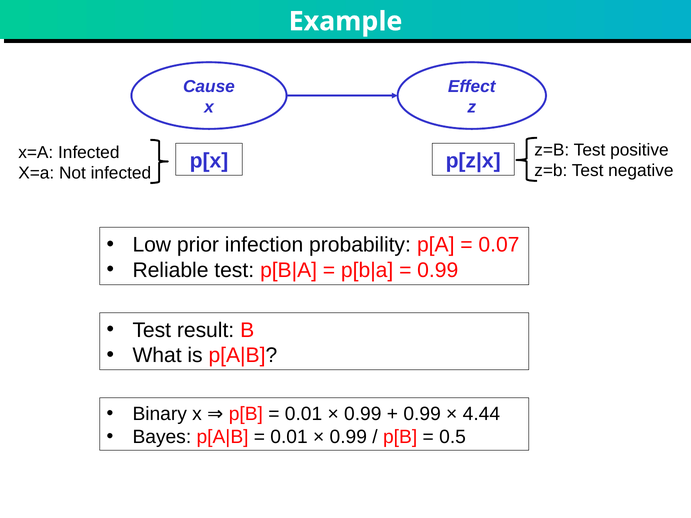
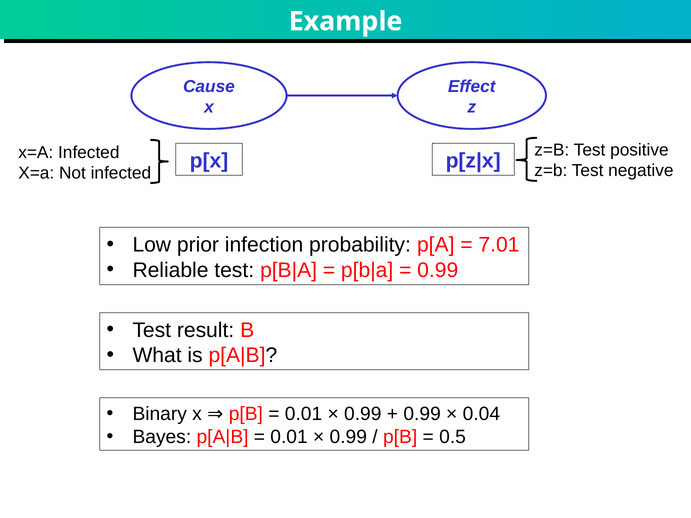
0.07: 0.07 -> 7.01
4.44: 4.44 -> 0.04
